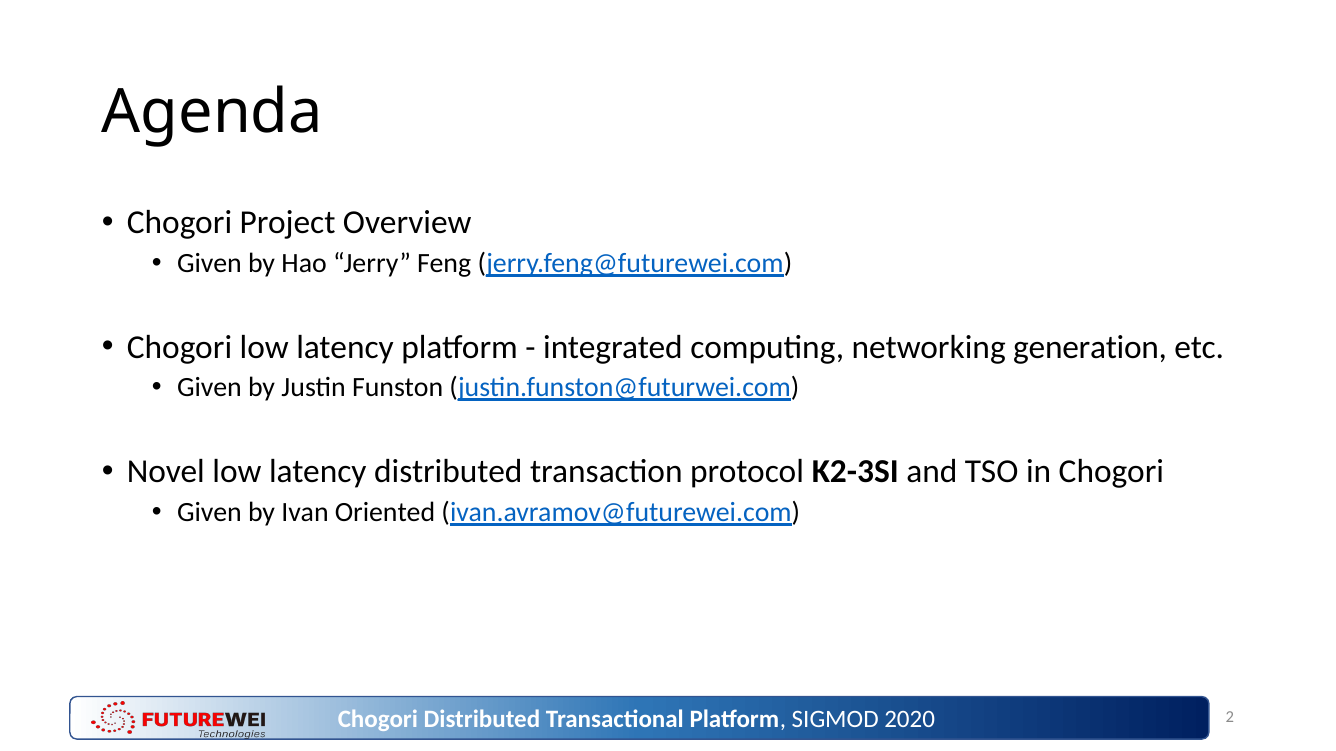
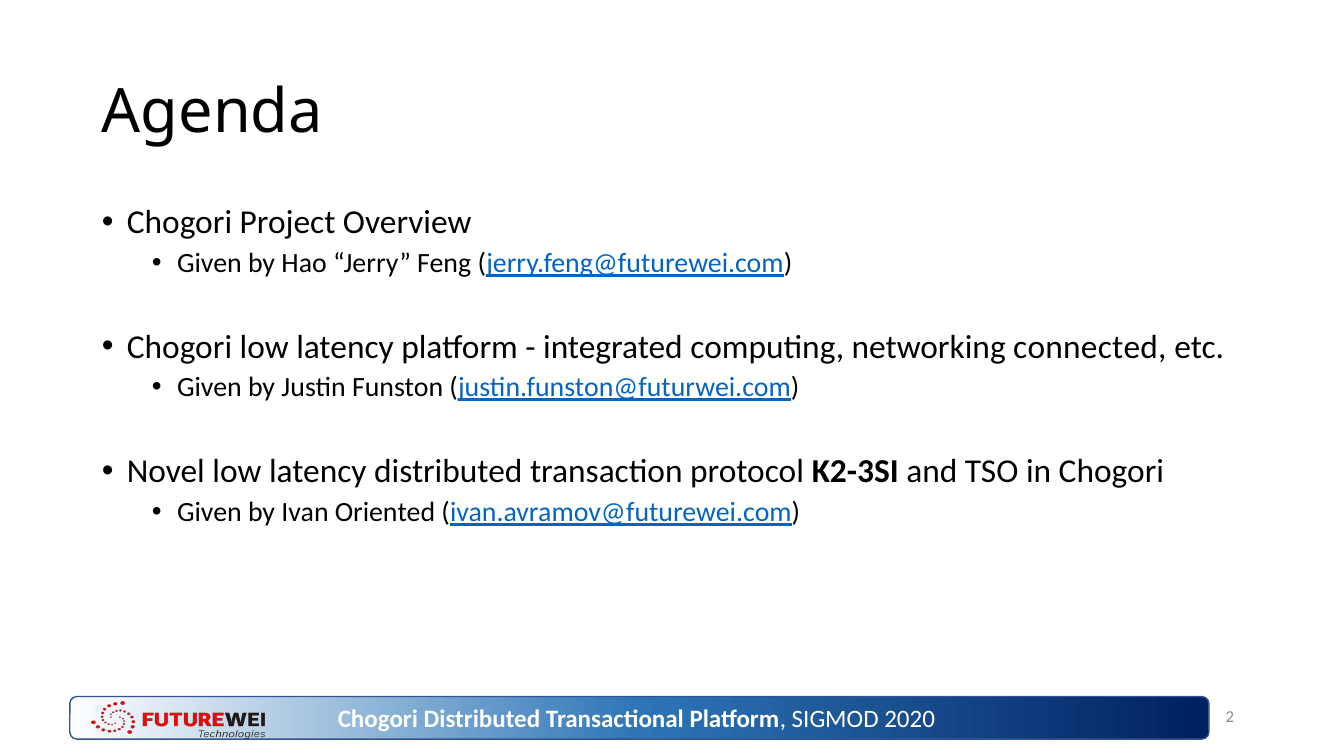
generation: generation -> connected
